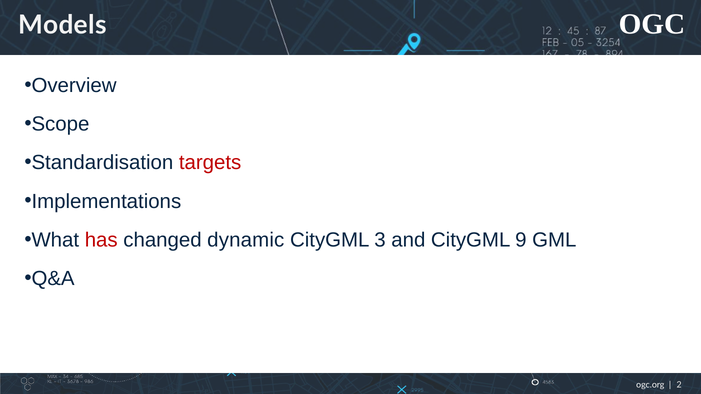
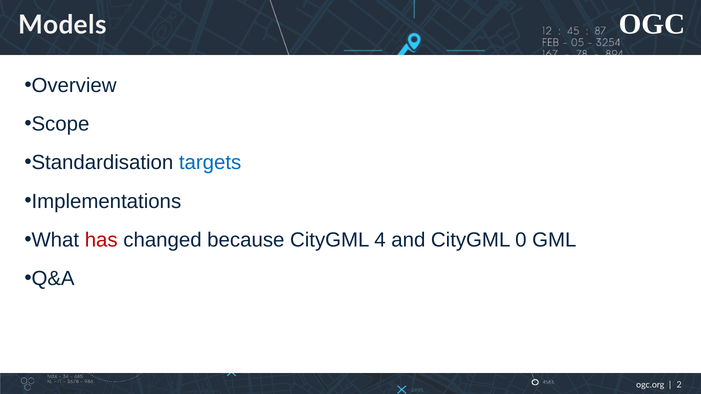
targets colour: red -> blue
dynamic: dynamic -> because
3: 3 -> 4
9: 9 -> 0
